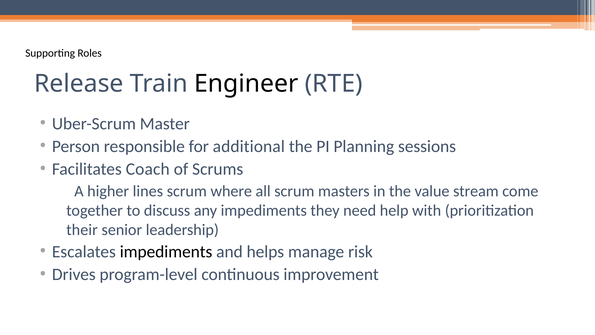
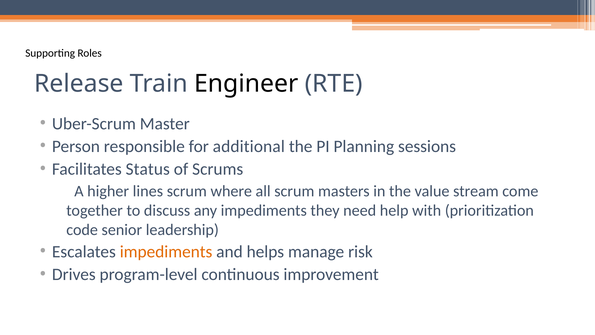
Coach: Coach -> Status
their: their -> code
impediments at (166, 252) colour: black -> orange
